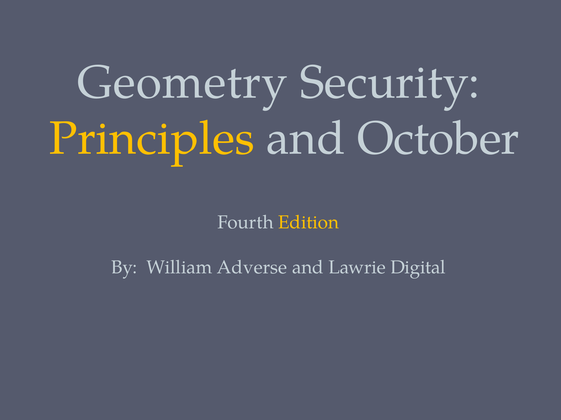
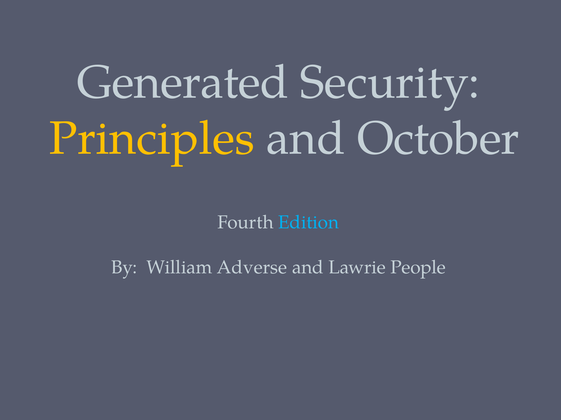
Geometry: Geometry -> Generated
Edition colour: yellow -> light blue
Digital: Digital -> People
